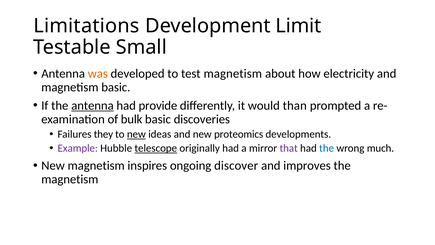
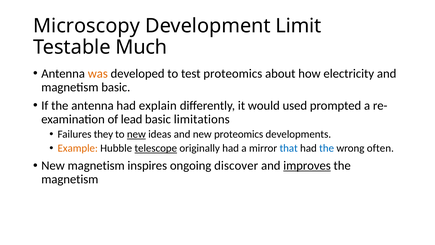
Limitations: Limitations -> Microscopy
Small: Small -> Much
test magnetism: magnetism -> proteomics
antenna at (92, 105) underline: present -> none
provide: provide -> explain
than: than -> used
bulk: bulk -> lead
discoveries: discoveries -> limitations
Example colour: purple -> orange
that colour: purple -> blue
much: much -> often
improves underline: none -> present
